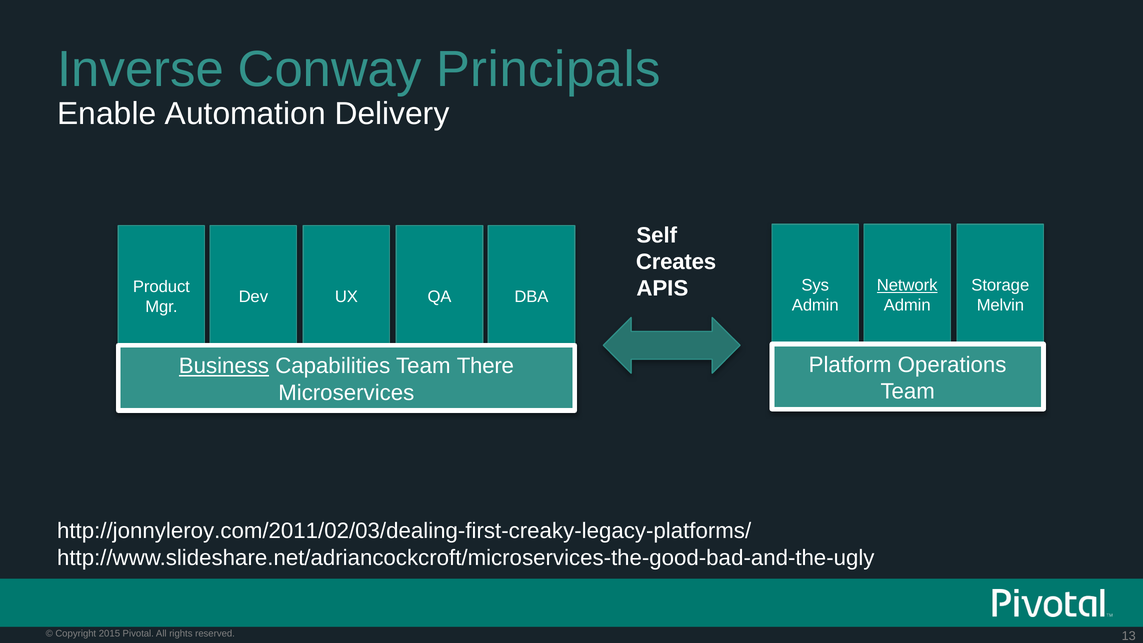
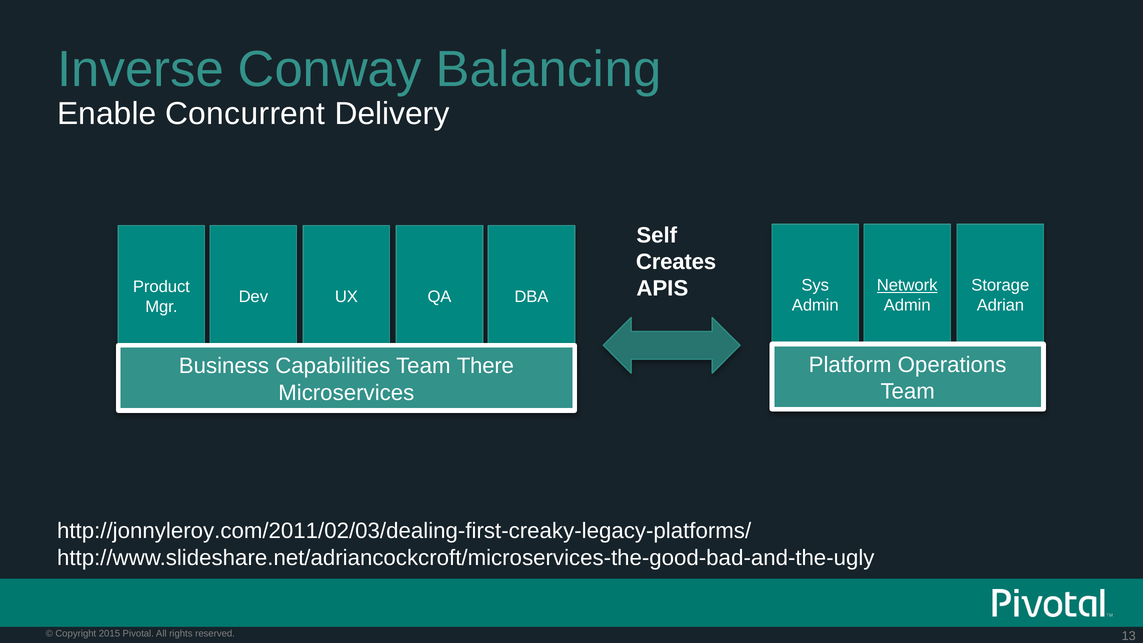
Principals: Principals -> Balancing
Automation: Automation -> Concurrent
Melvin: Melvin -> Adrian
Business underline: present -> none
